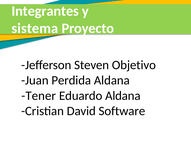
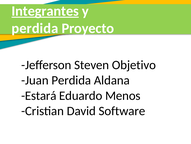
Integrantes underline: none -> present
sistema at (35, 28): sistema -> perdida
Tener: Tener -> Estará
Eduardo Aldana: Aldana -> Menos
